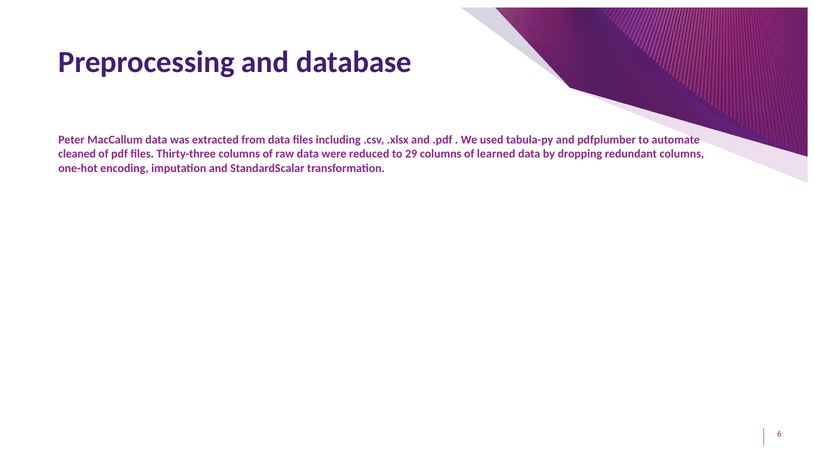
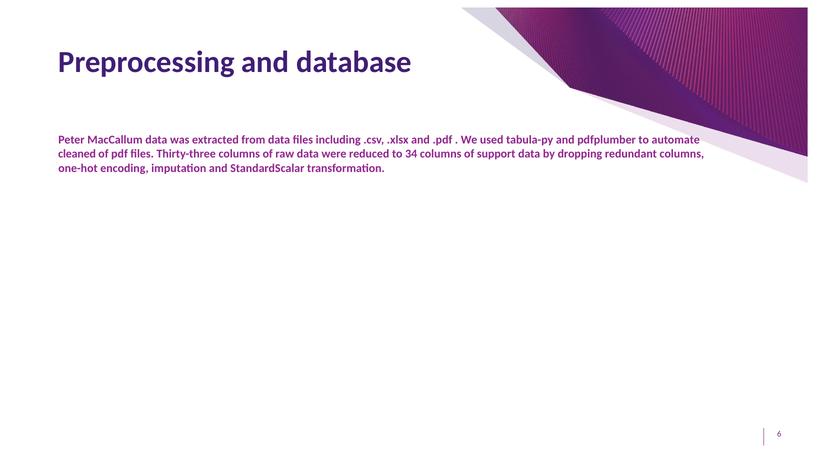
29: 29 -> 34
learned: learned -> support
